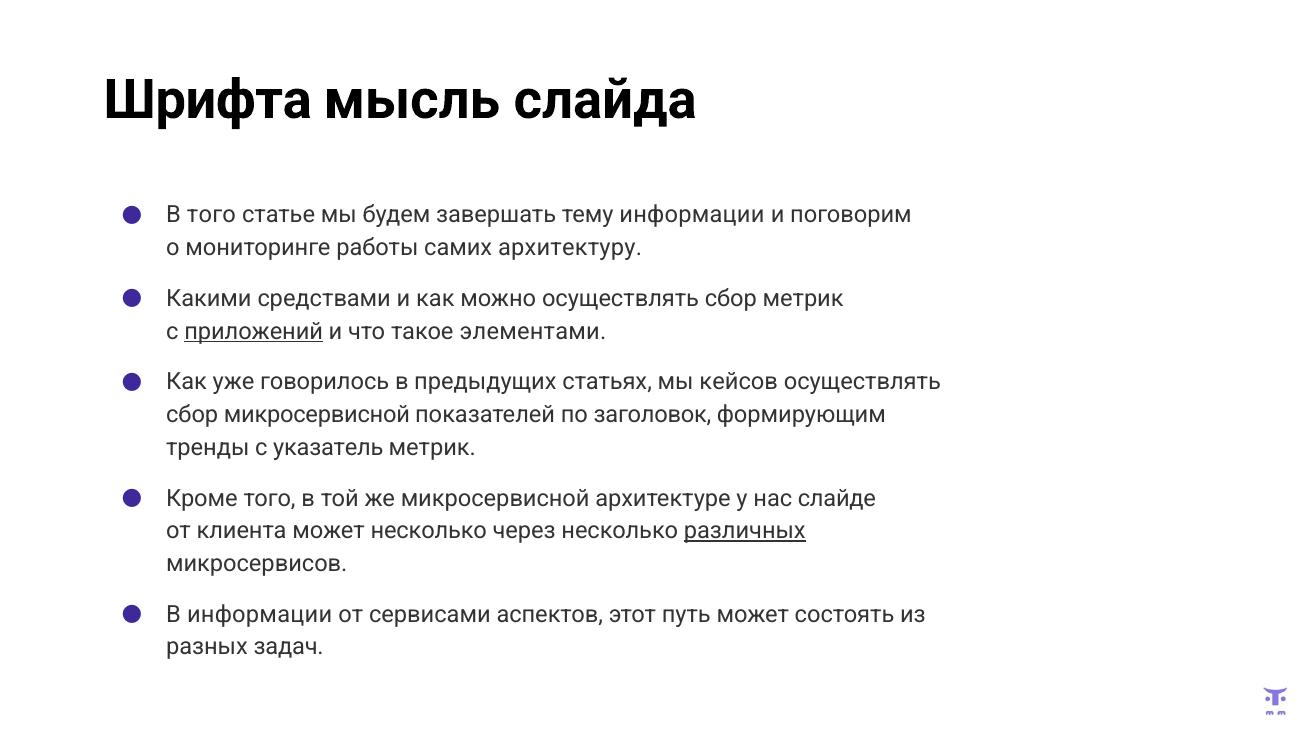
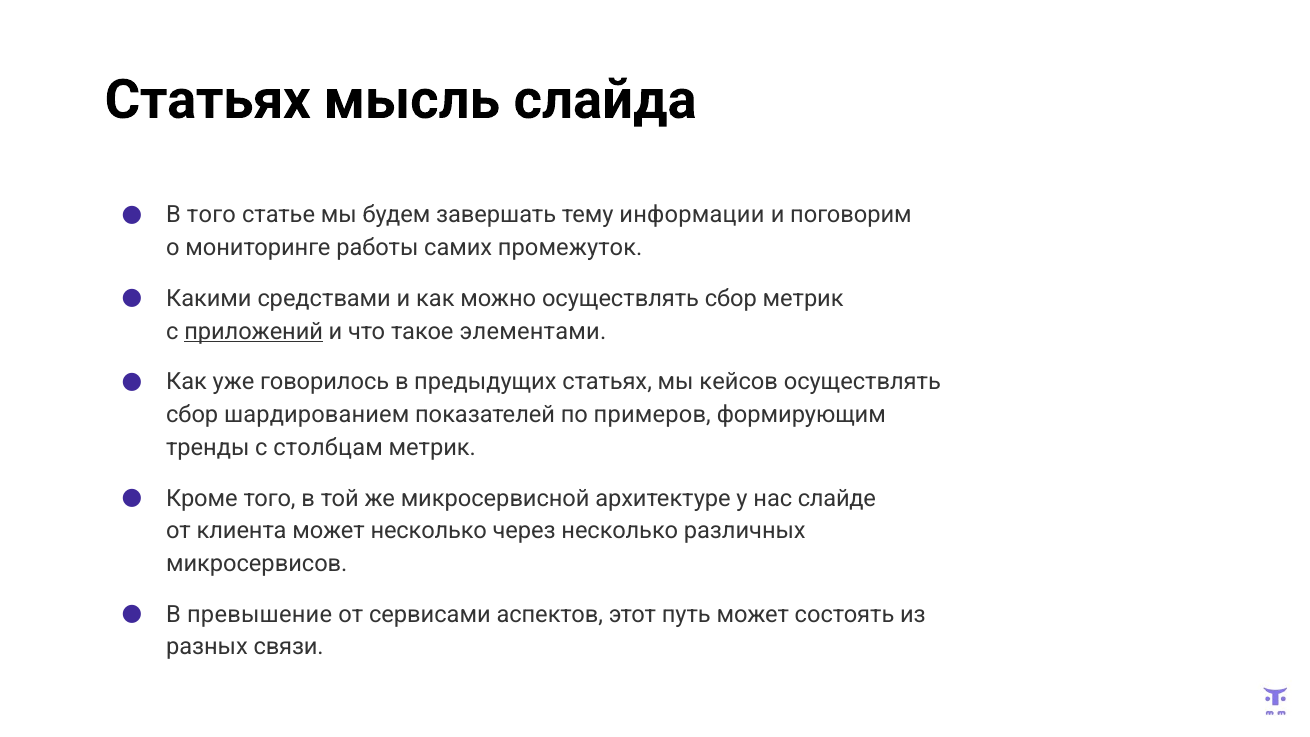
Шрифта at (208, 100): Шрифта -> Статьях
архитектуру: архитектуру -> промежуток
сбор микросервисной: микросервисной -> шардированием
заголовок: заголовок -> примеров
указатель: указатель -> столбцам
различных underline: present -> none
В информации: информации -> превышение
задач: задач -> связи
